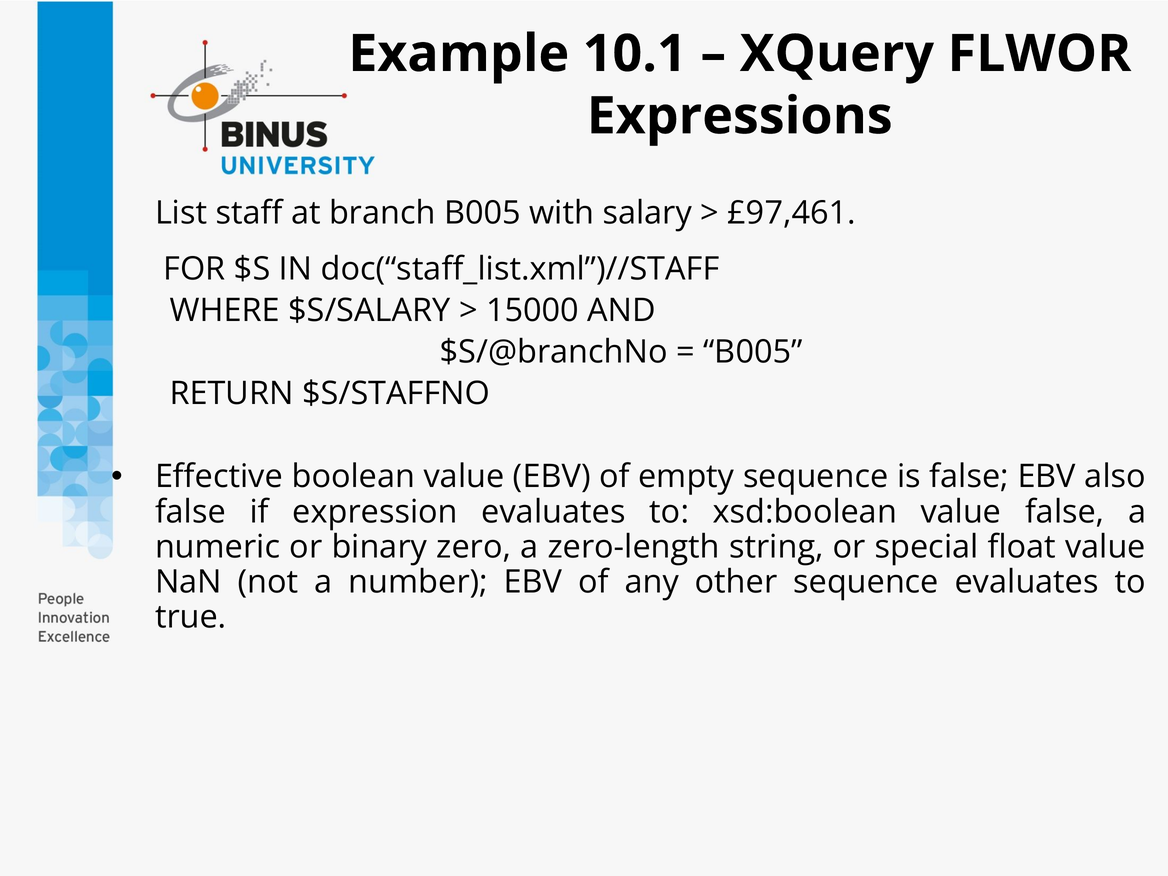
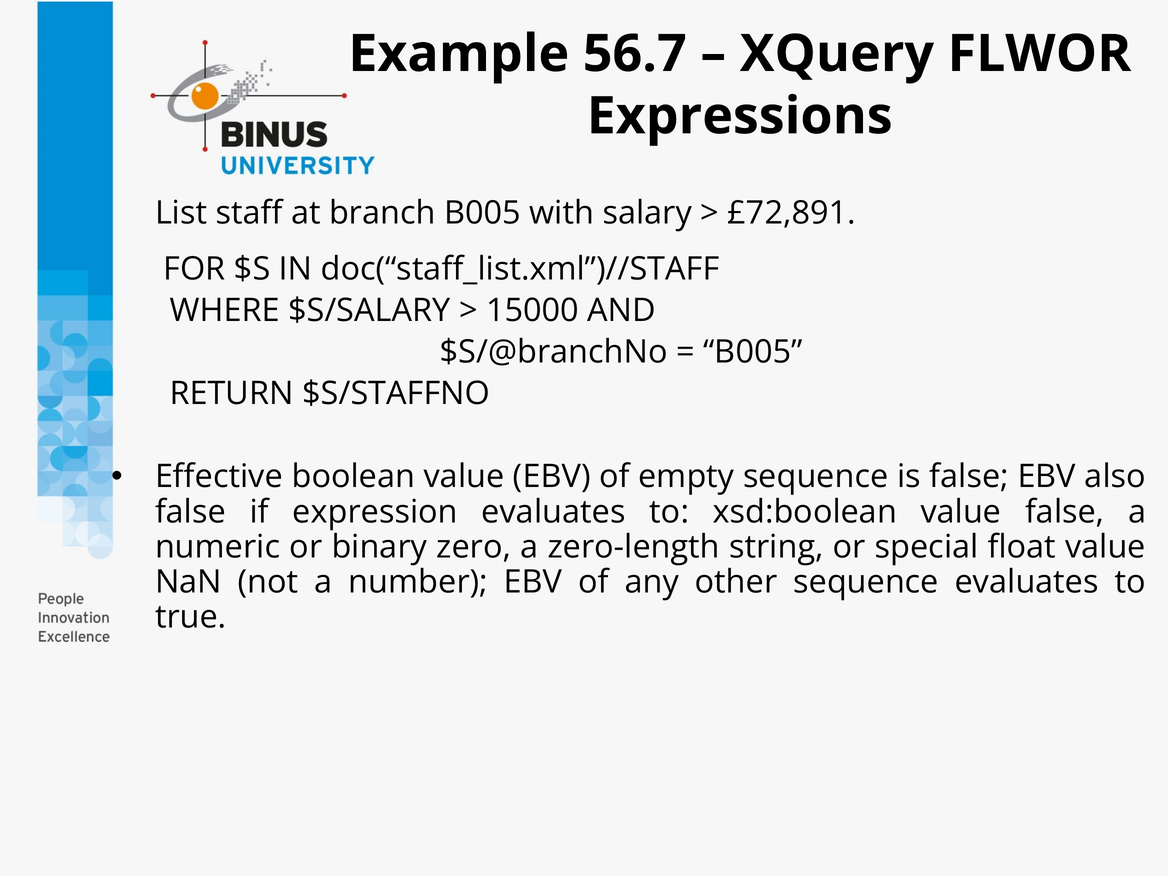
10.1: 10.1 -> 56.7
£97,461: £97,461 -> £72,891
